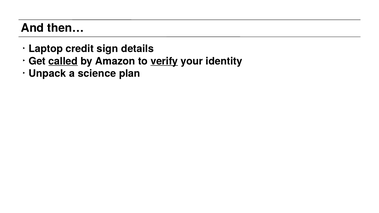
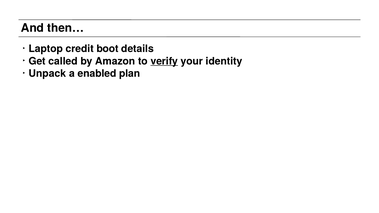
sign: sign -> boot
called underline: present -> none
science: science -> enabled
